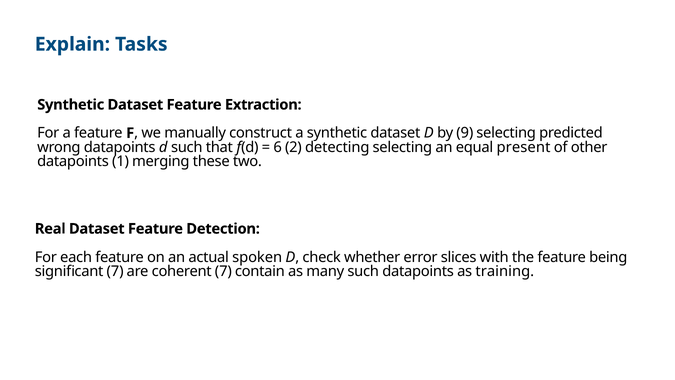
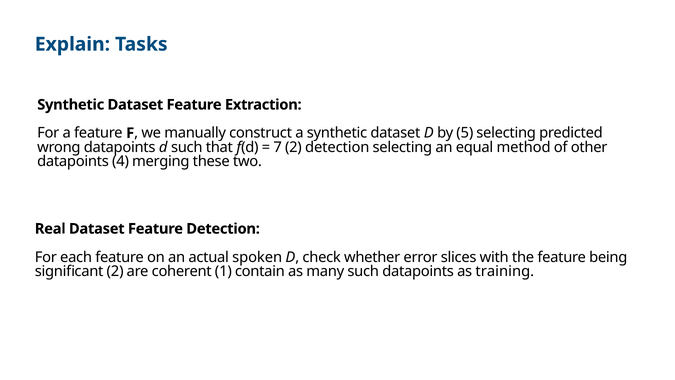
9: 9 -> 5
6: 6 -> 7
2 detecting: detecting -> detection
present: present -> method
1: 1 -> 4
significant 7: 7 -> 2
coherent 7: 7 -> 1
